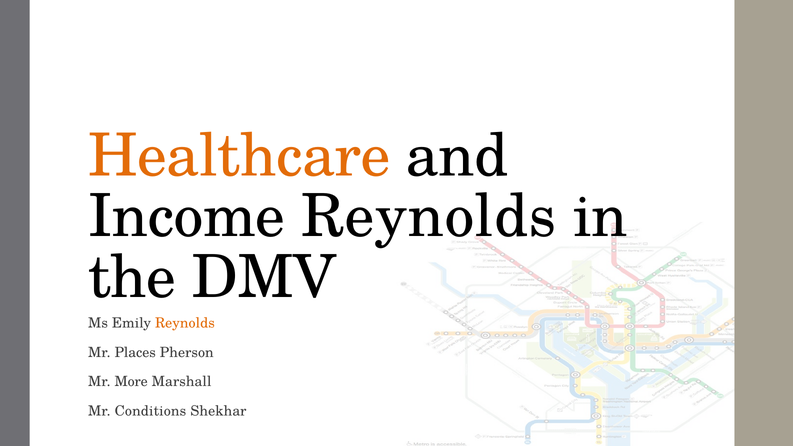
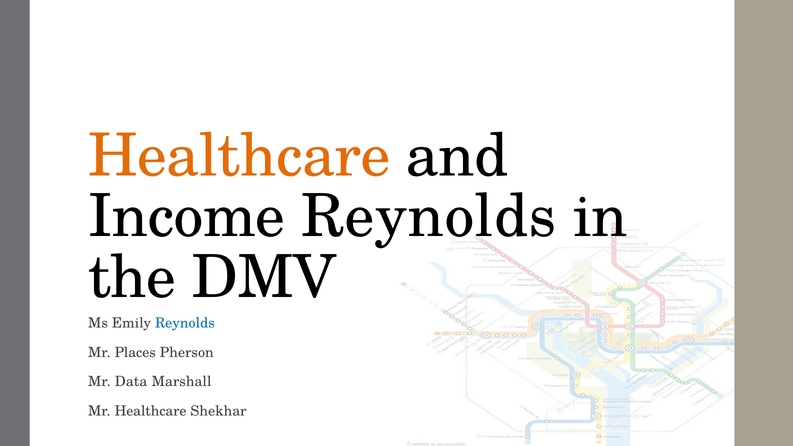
Reynolds at (185, 323) colour: orange -> blue
More: More -> Data
Mr Conditions: Conditions -> Healthcare
